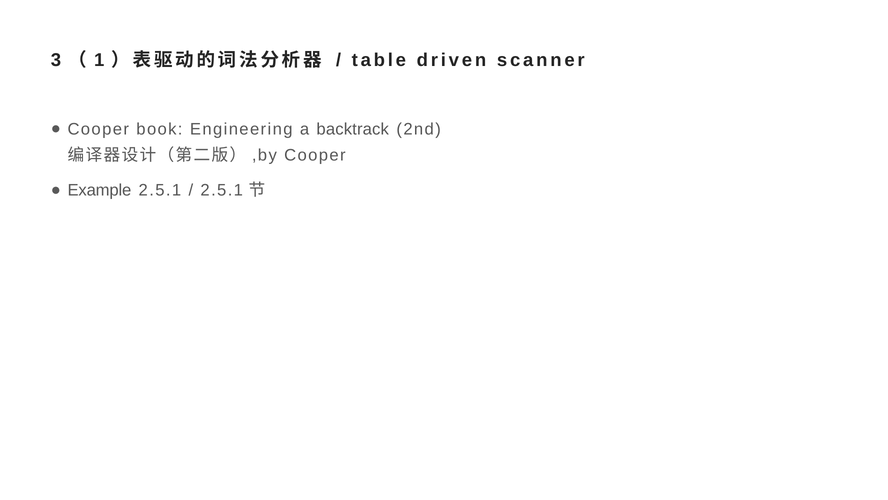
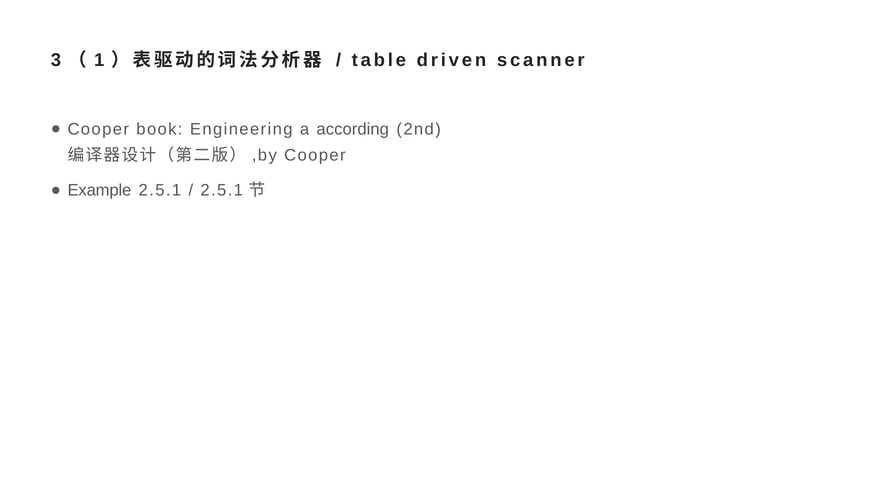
backtrack: backtrack -> according
